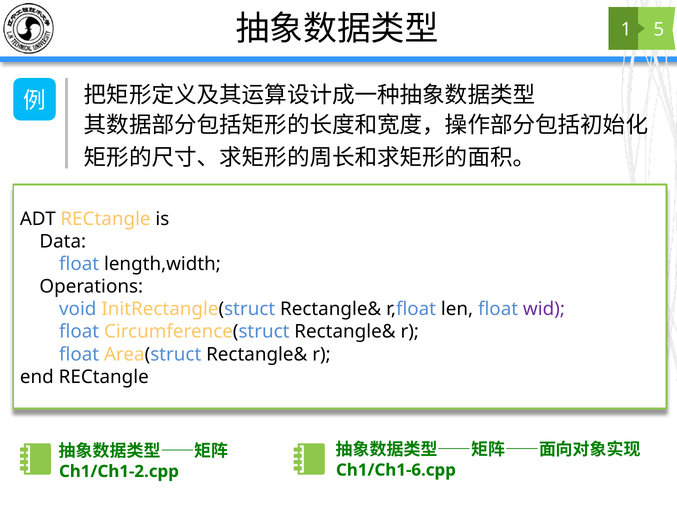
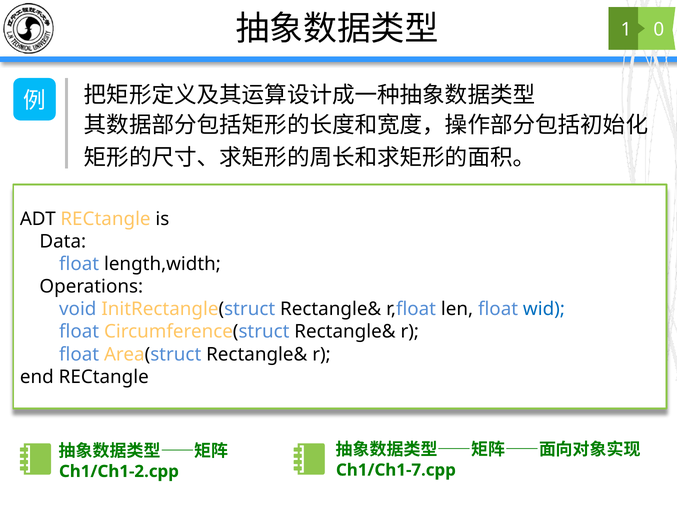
5: 5 -> 0
wid colour: purple -> blue
Ch1/Ch1-6.cpp: Ch1/Ch1-6.cpp -> Ch1/Ch1-7.cpp
